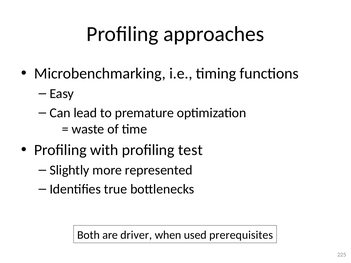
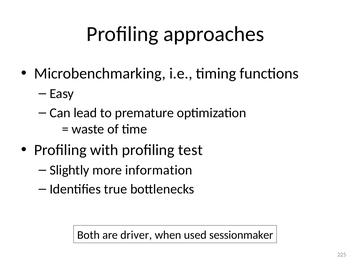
represented: represented -> information
prerequisites: prerequisites -> sessionmaker
